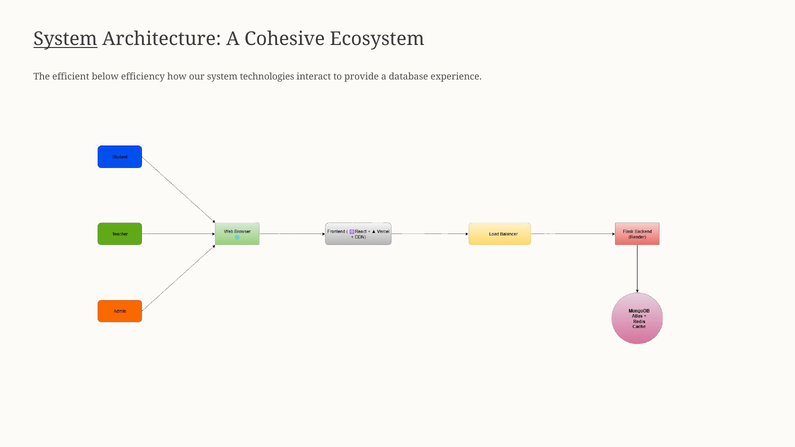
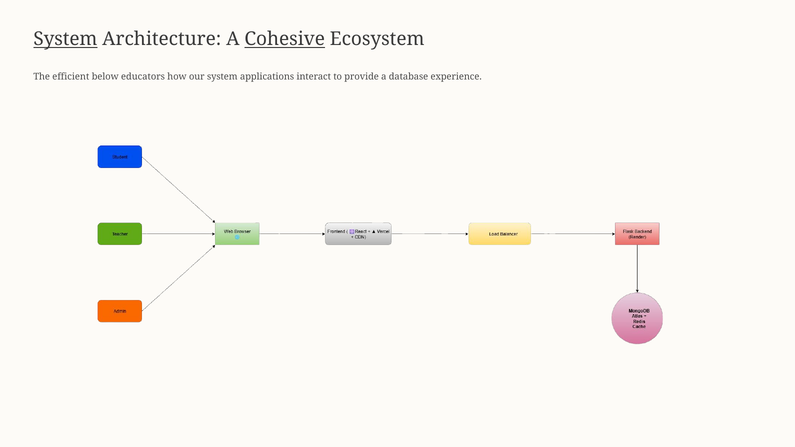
Cohesive underline: none -> present
efficiency: efficiency -> educators
technologies: technologies -> applications
